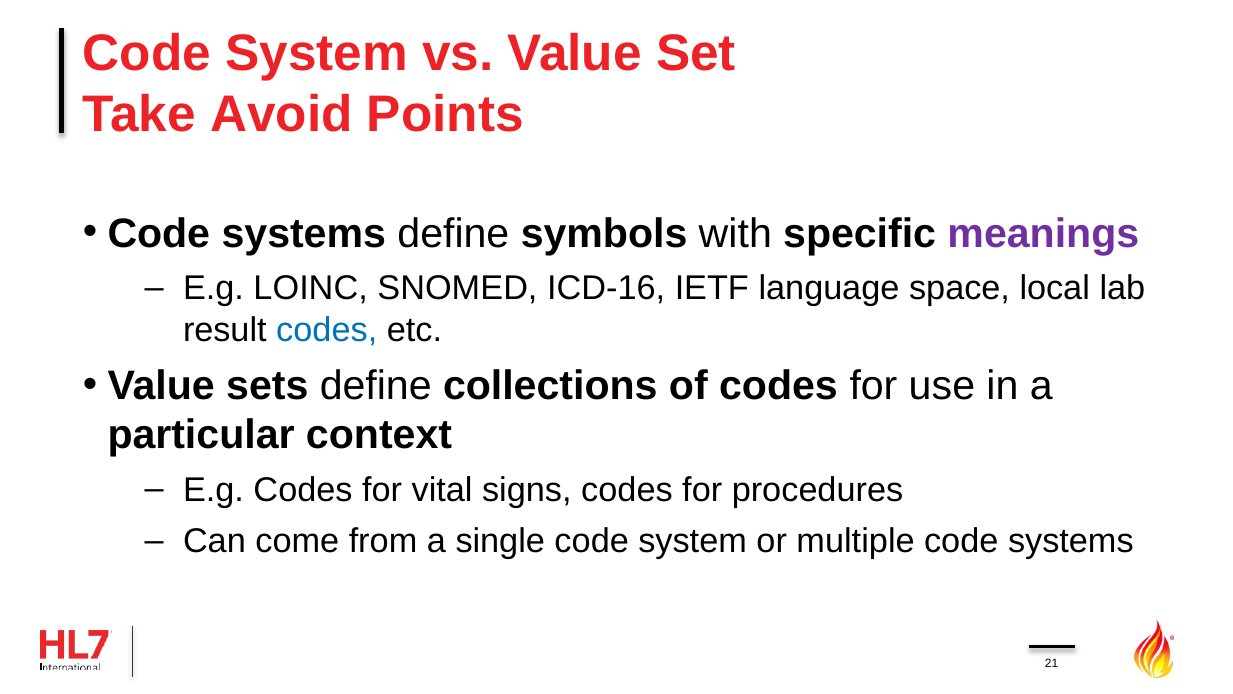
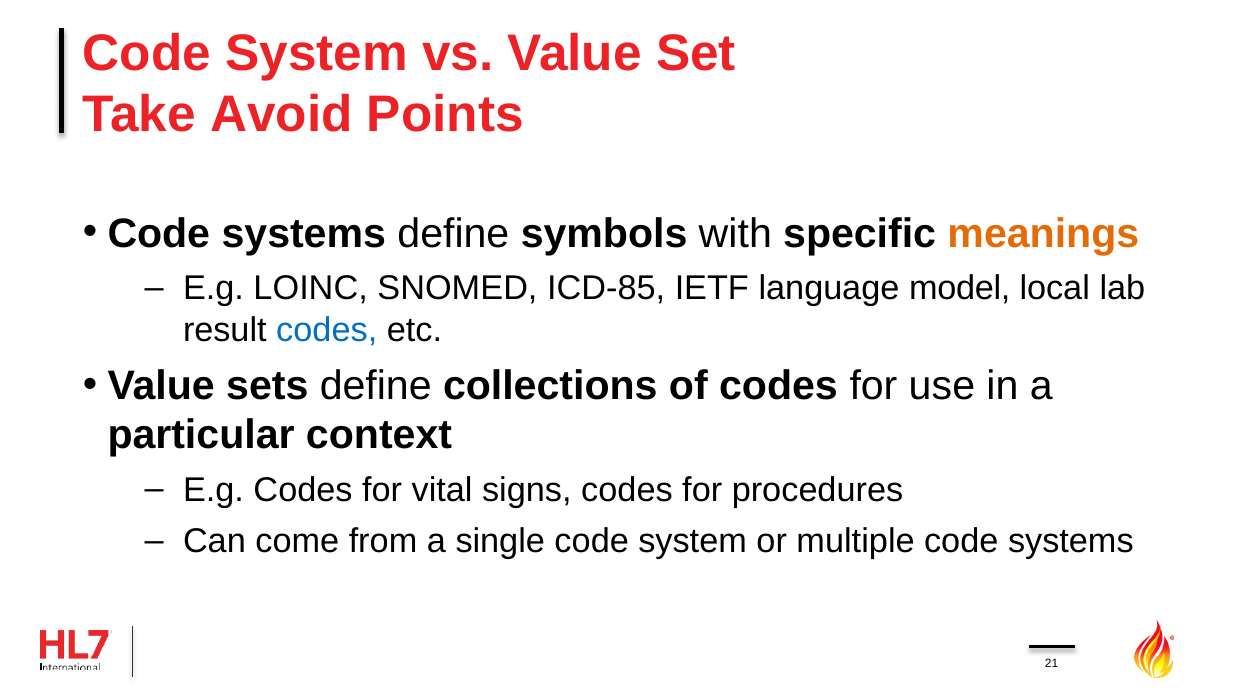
meanings colour: purple -> orange
ICD-16: ICD-16 -> ICD-85
space: space -> model
